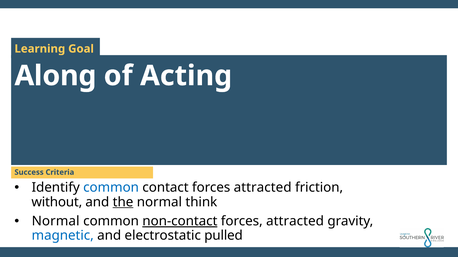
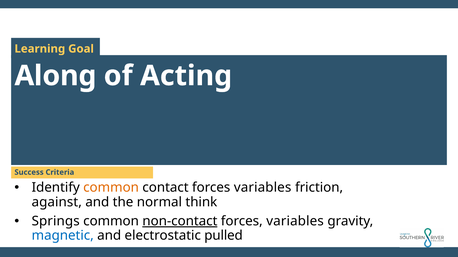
common at (111, 188) colour: blue -> orange
contact forces attracted: attracted -> variables
without: without -> against
the underline: present -> none
Normal at (56, 222): Normal -> Springs
attracted at (295, 222): attracted -> variables
